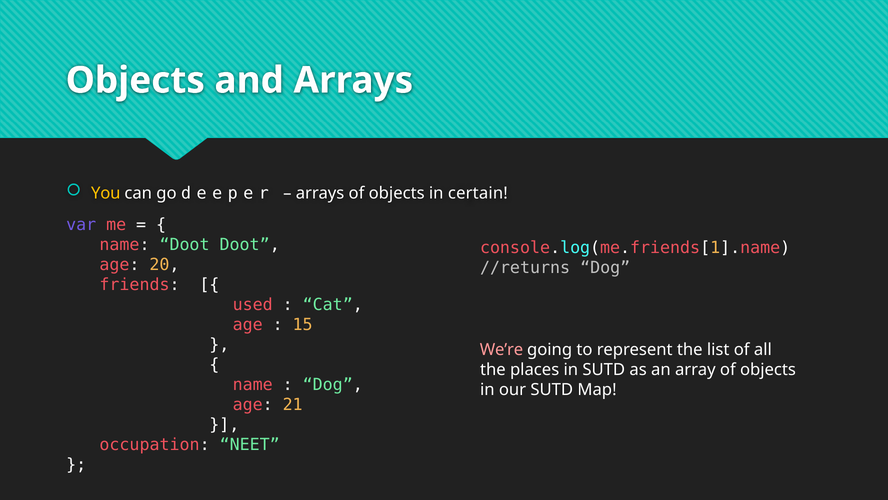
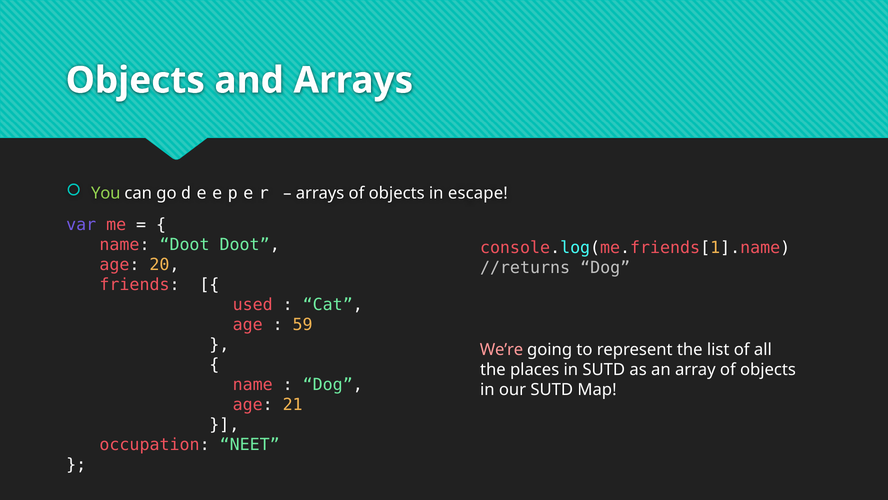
You colour: yellow -> light green
certain: certain -> escape
15: 15 -> 59
